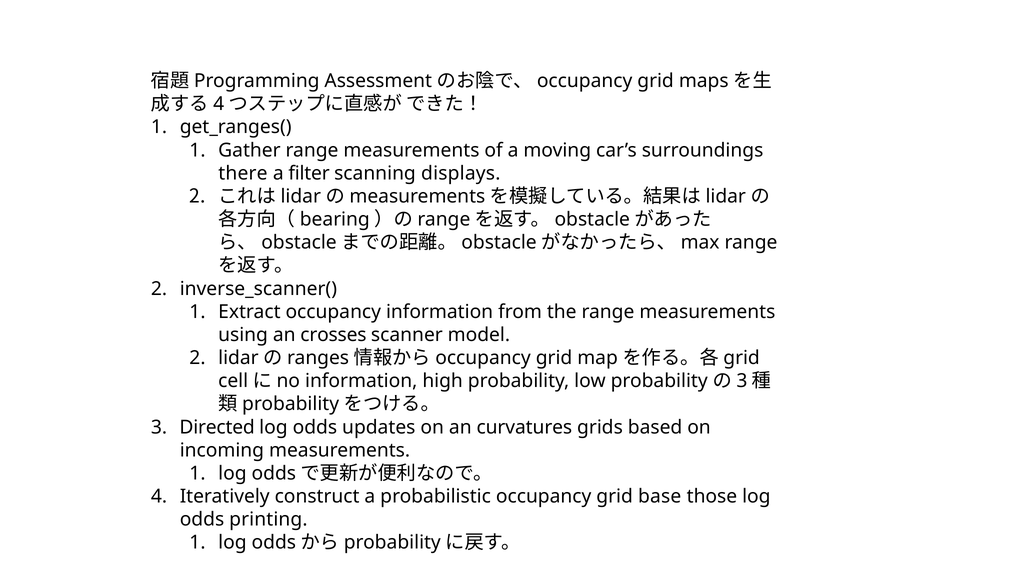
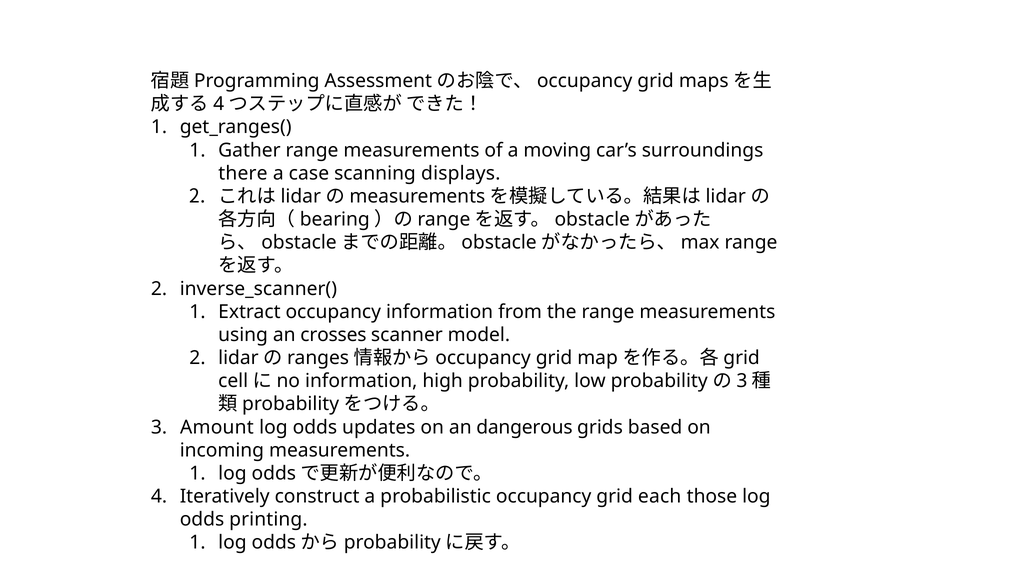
filter: filter -> case
Directed: Directed -> Amount
curvatures: curvatures -> dangerous
base: base -> each
